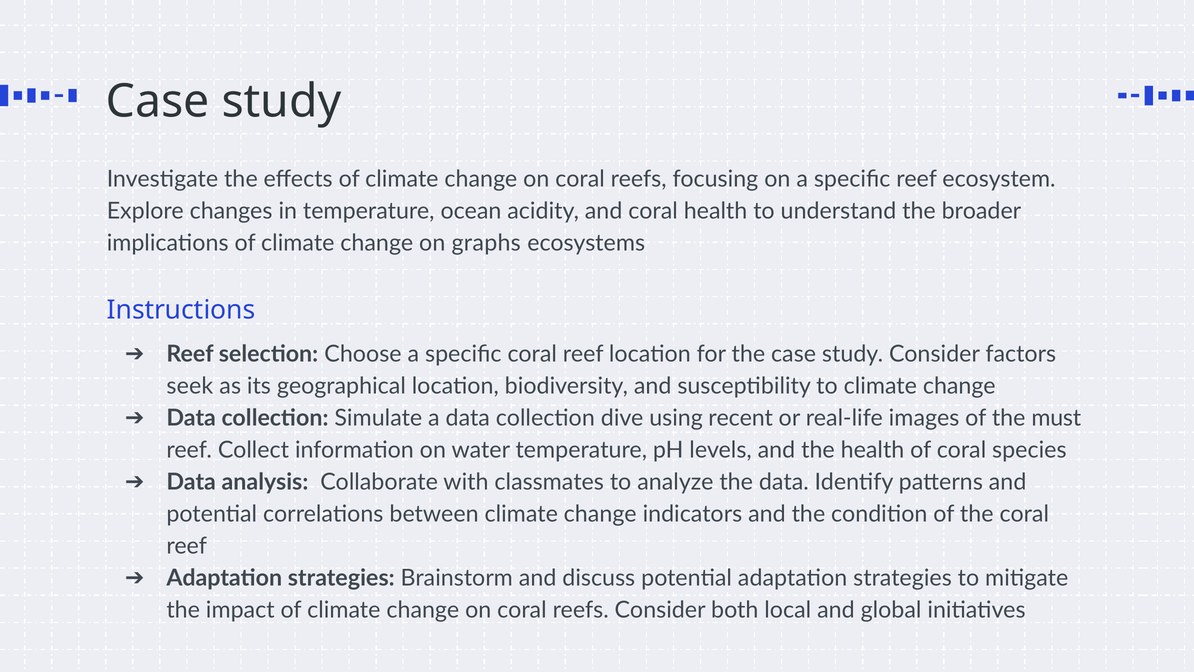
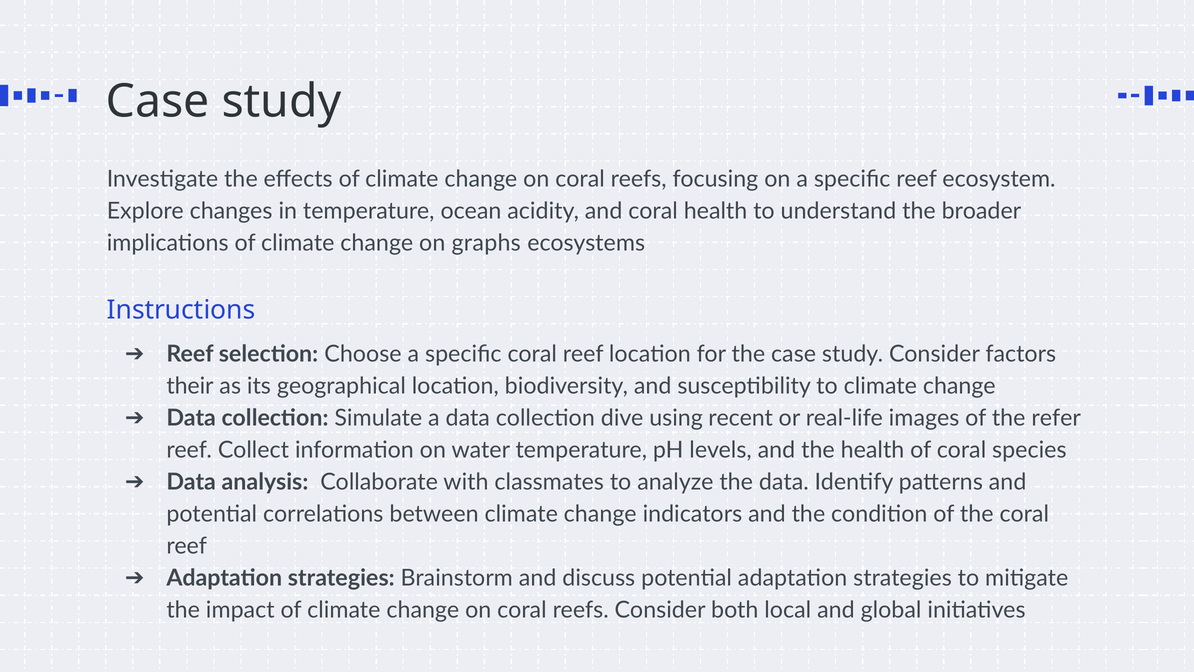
seek: seek -> their
must: must -> refer
